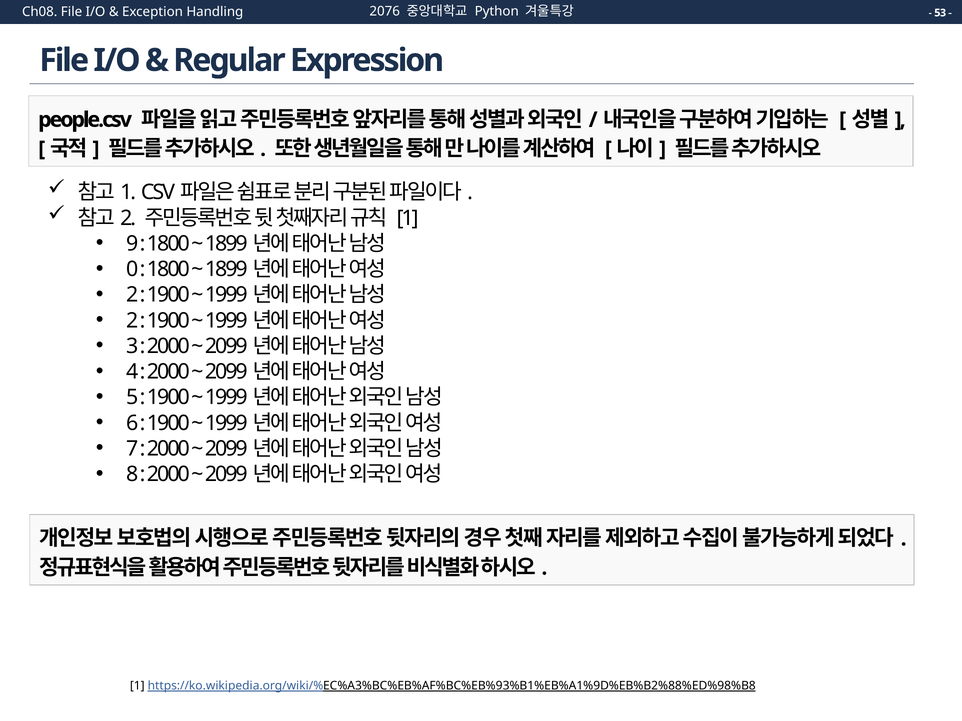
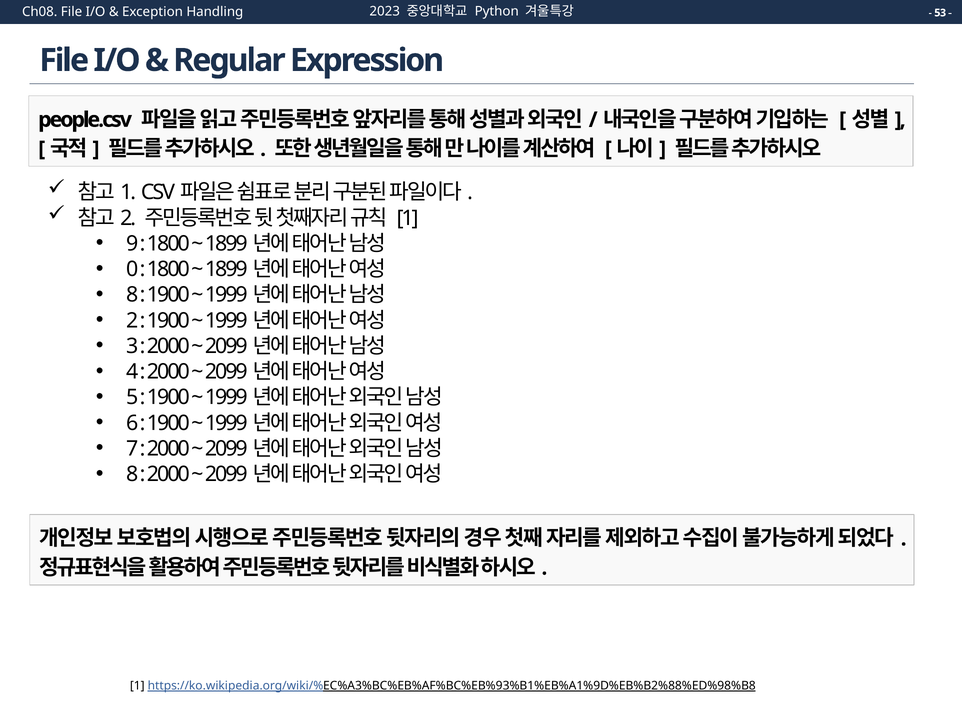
2076: 2076 -> 2023
2 at (132, 295): 2 -> 8
